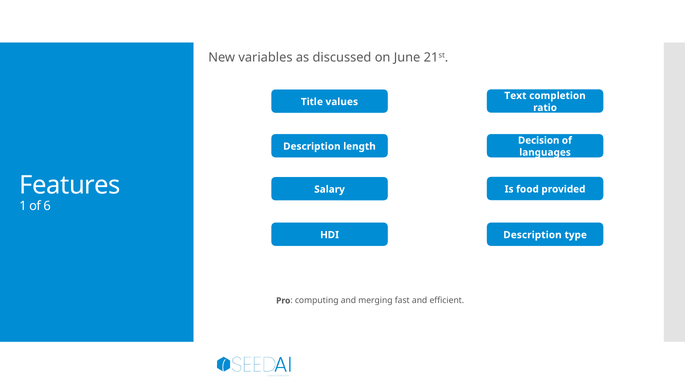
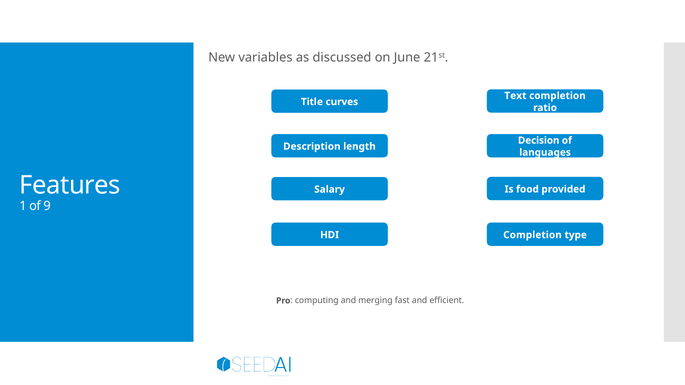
values: values -> curves
6: 6 -> 9
HDI Description: Description -> Completion
